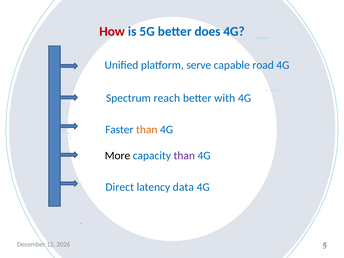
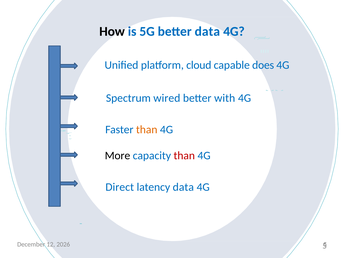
How colour: red -> black
better does: does -> data
serve: serve -> cloud
road: road -> does
reach: reach -> wired
than at (184, 155) colour: purple -> red
